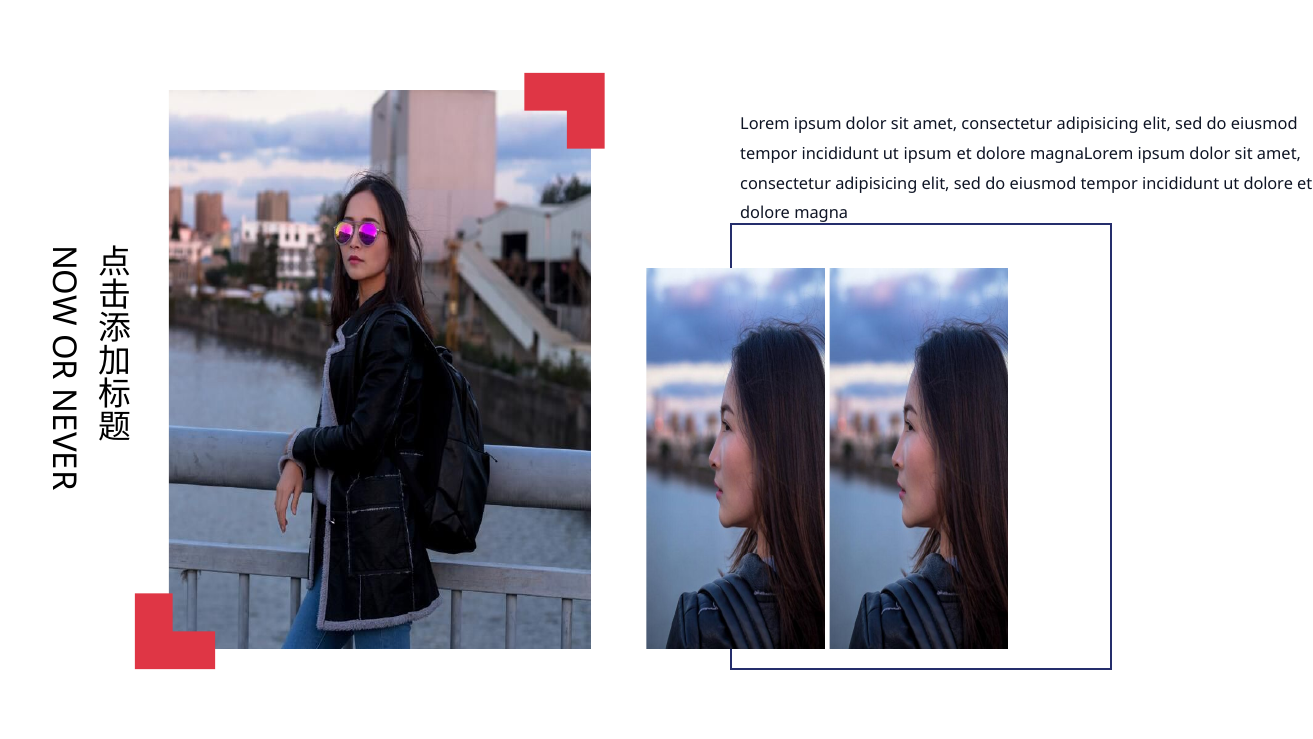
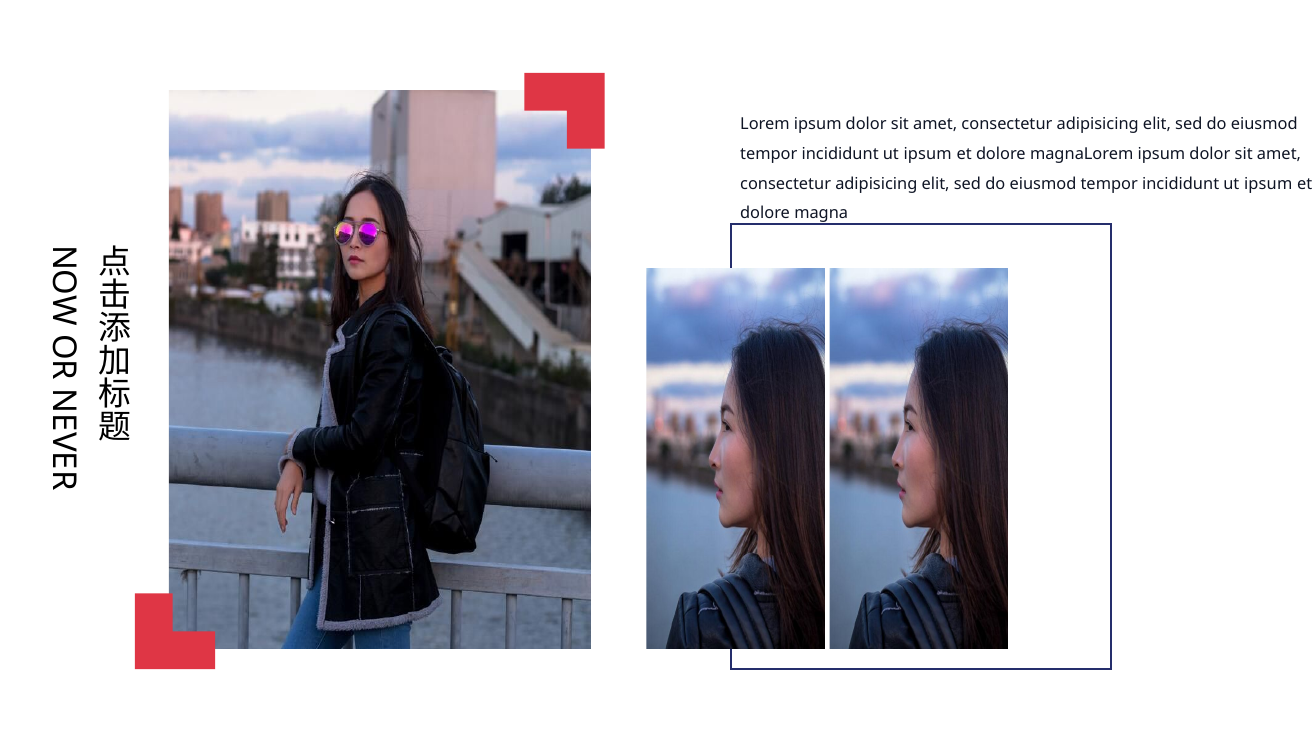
dolore at (1268, 184): dolore -> ipsum
